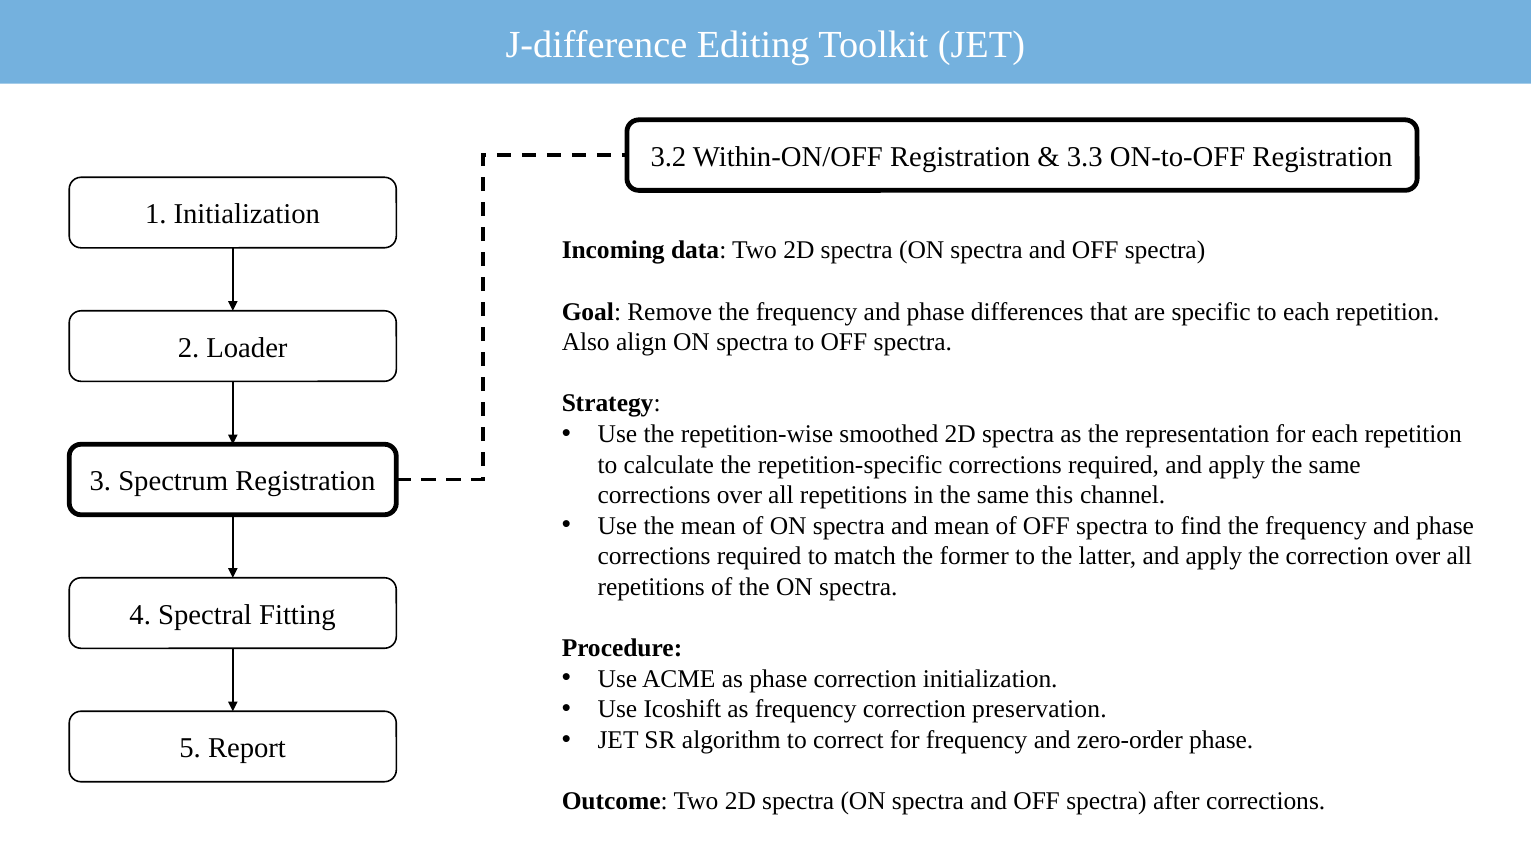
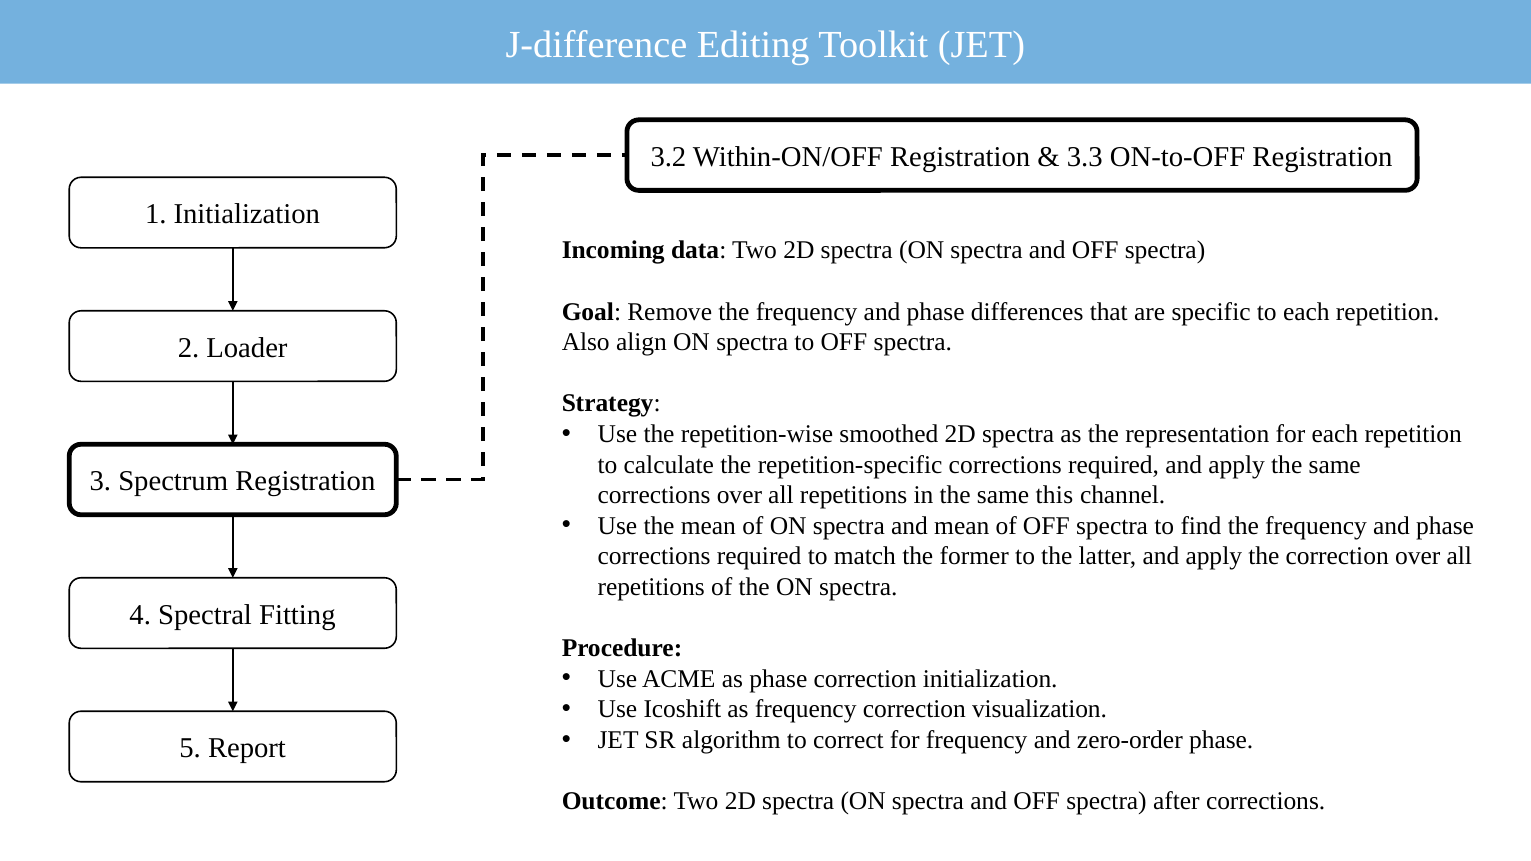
preservation: preservation -> visualization
